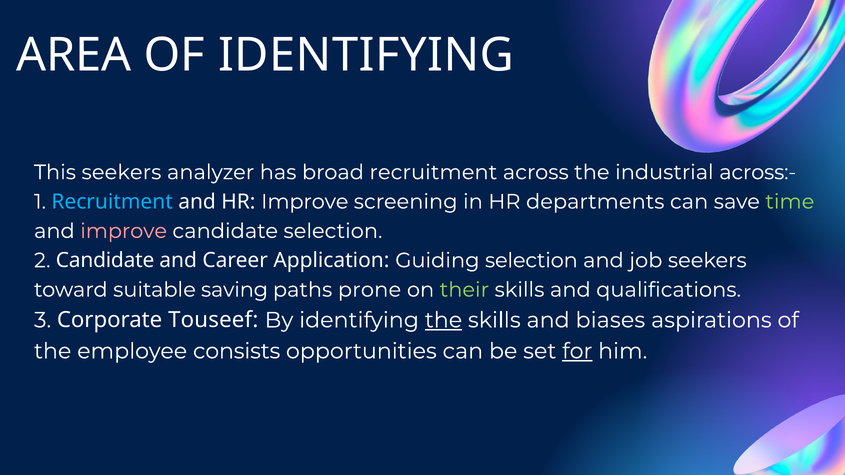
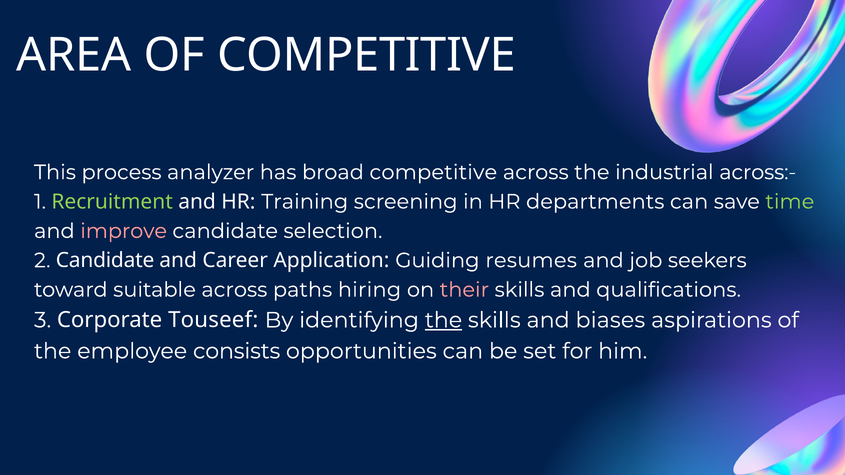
OF IDENTIFYING: IDENTIFYING -> COMPETITIVE
This seekers: seekers -> process
broad recruitment: recruitment -> competitive
Recruitment at (112, 202) colour: light blue -> light green
HR Improve: Improve -> Training
Guiding selection: selection -> resumes
suitable saving: saving -> across
prone: prone -> hiring
their colour: light green -> pink
for underline: present -> none
